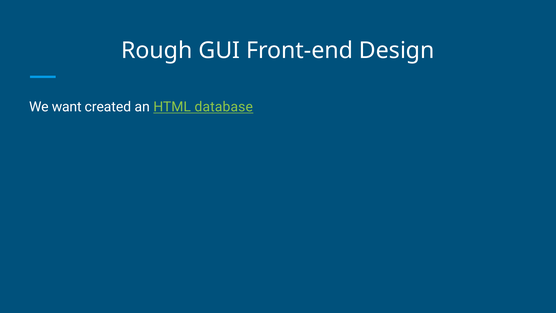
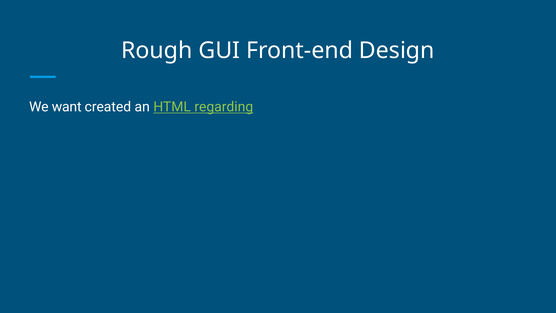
database: database -> regarding
